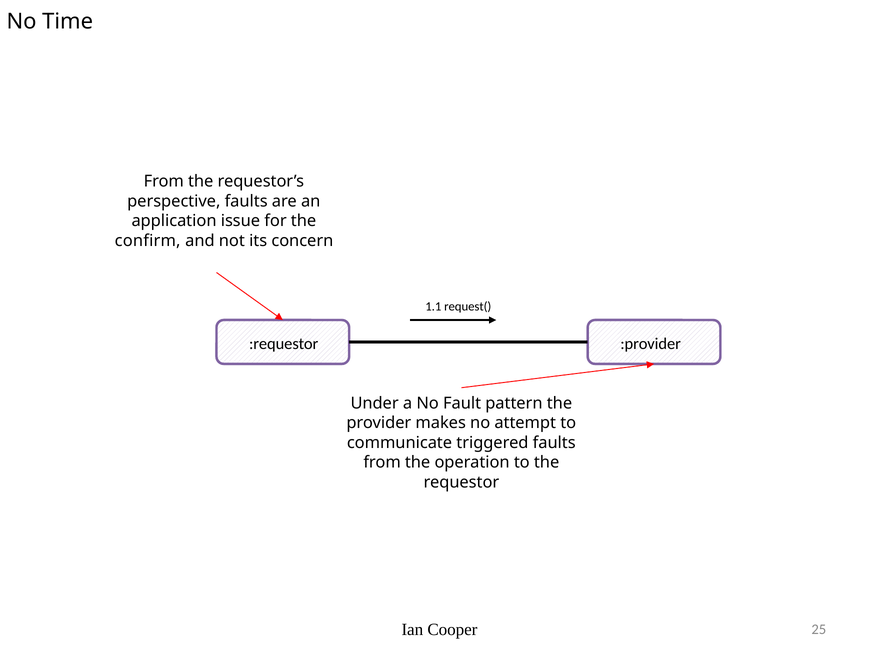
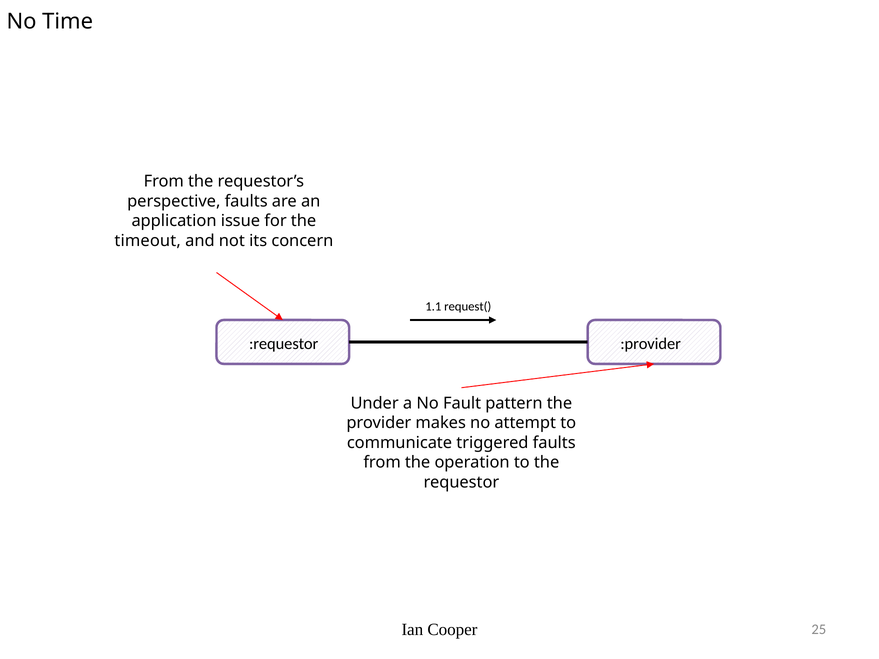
confirm: confirm -> timeout
